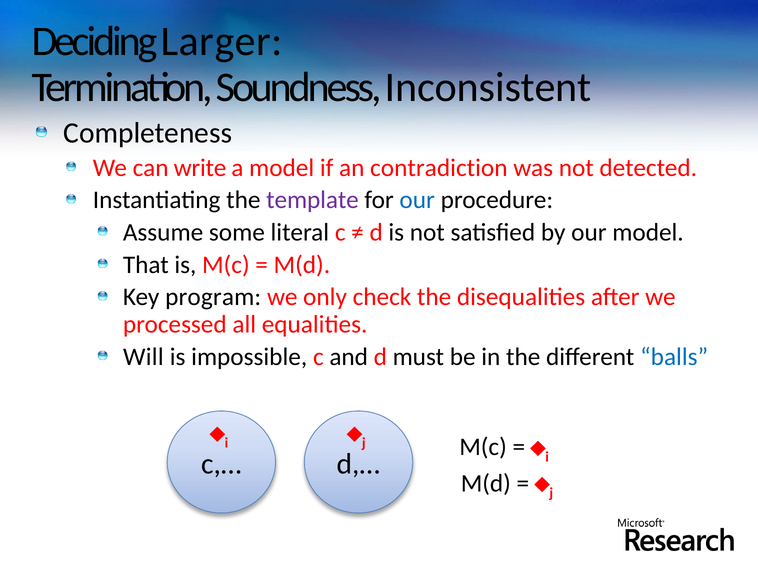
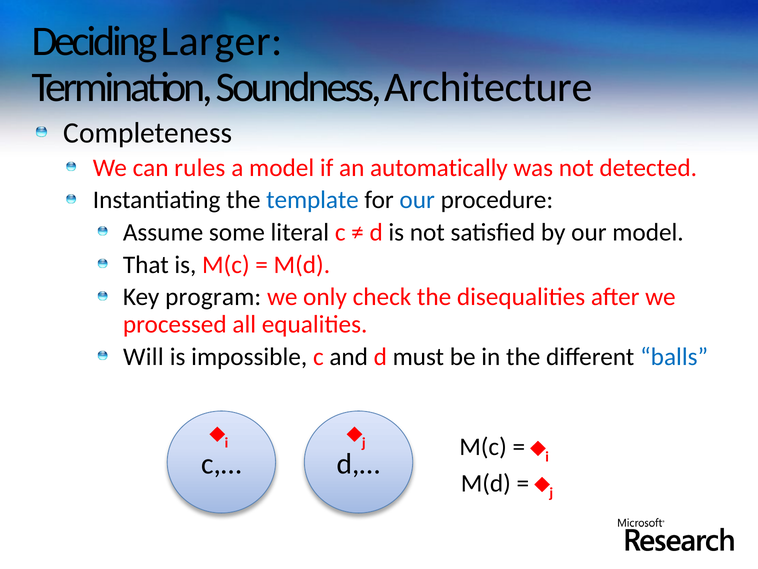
Inconsistent: Inconsistent -> Architecture
write: write -> rules
contradiction: contradiction -> automatically
template colour: purple -> blue
